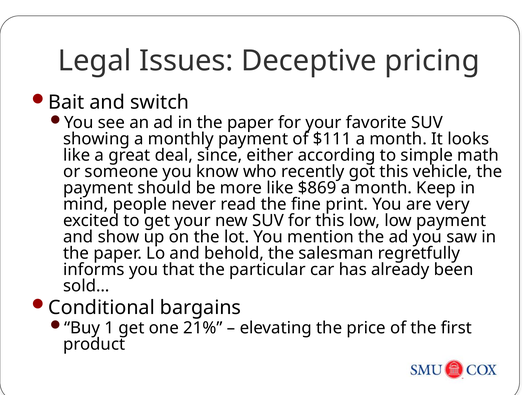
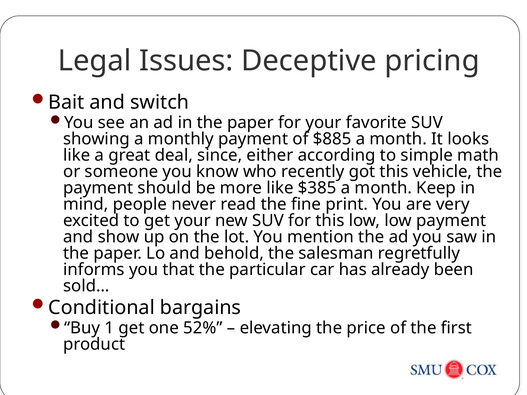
$111: $111 -> $885
$869: $869 -> $385
21%: 21% -> 52%
